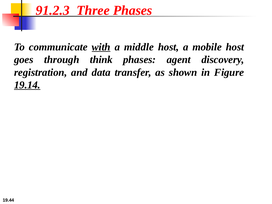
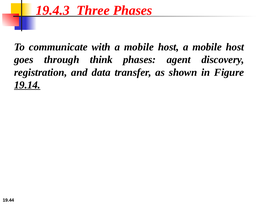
91.2.3: 91.2.3 -> 19.4.3
with underline: present -> none
middle at (139, 47): middle -> mobile
